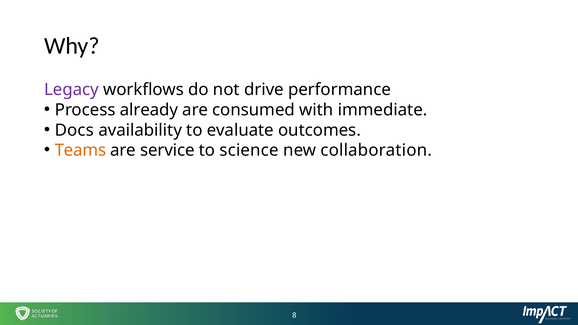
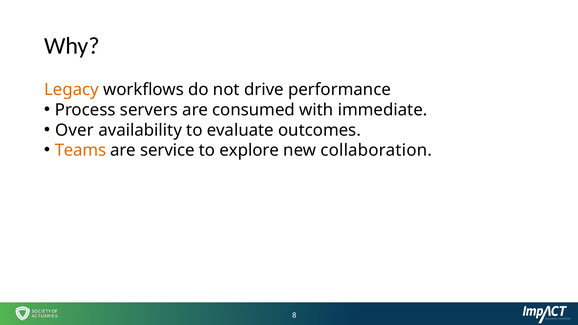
Legacy colour: purple -> orange
already: already -> servers
Docs: Docs -> Over
science: science -> explore
